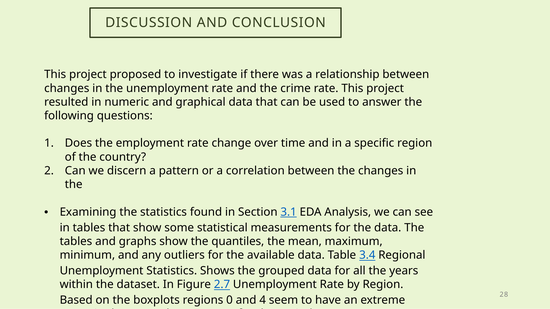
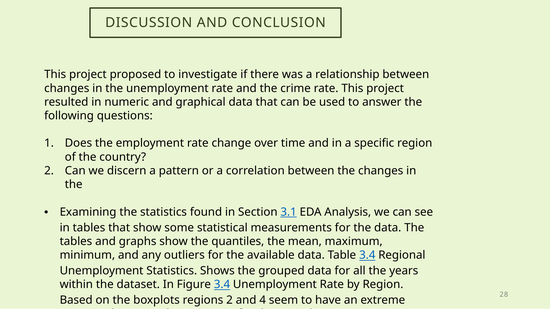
Figure 2.7: 2.7 -> 3.4
regions 0: 0 -> 2
